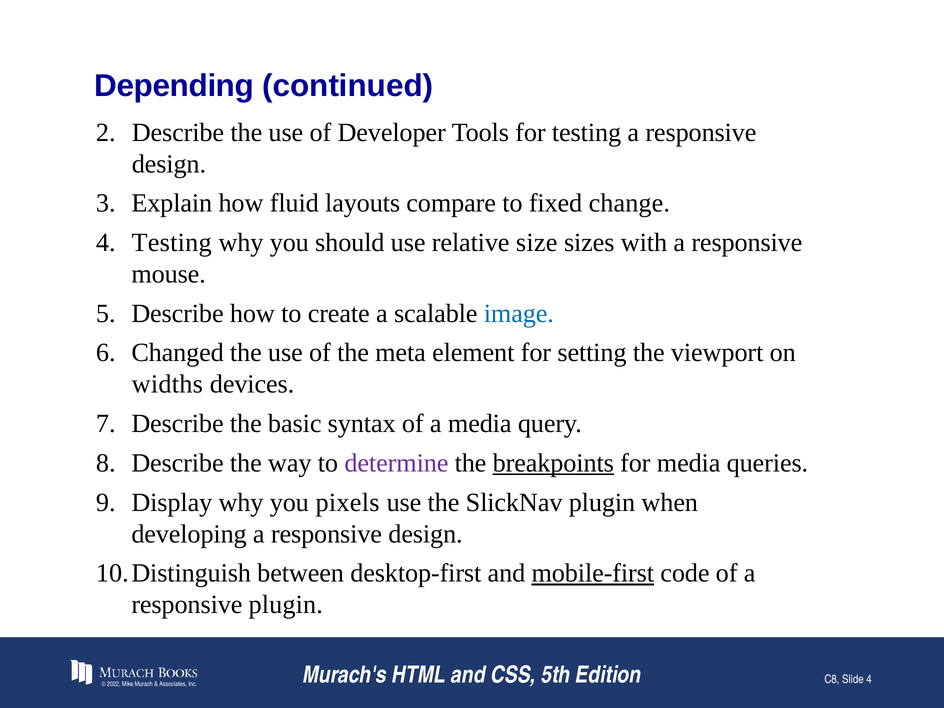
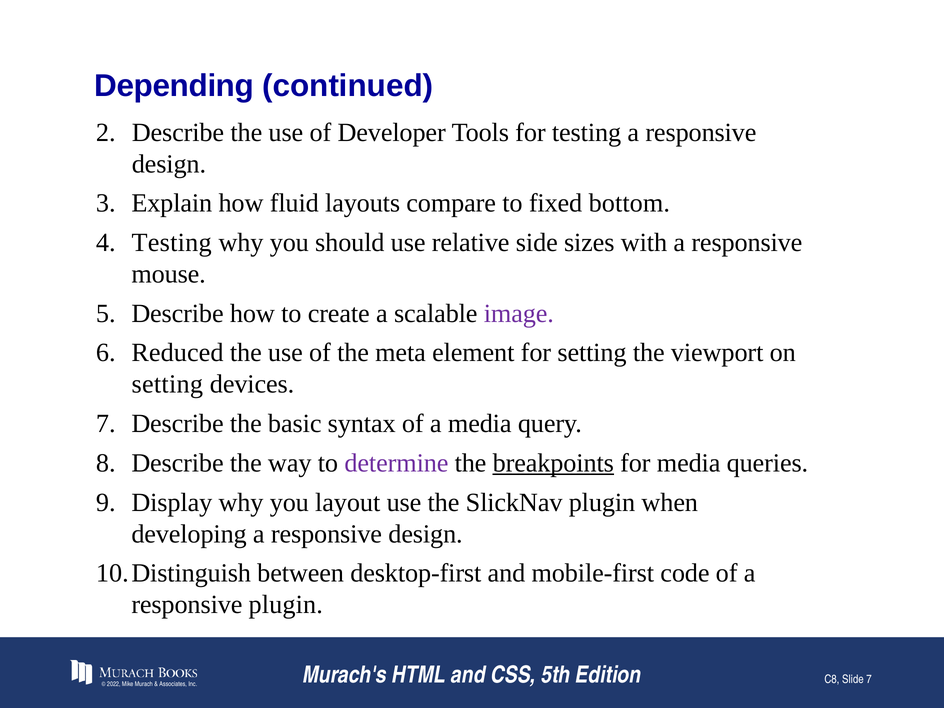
change: change -> bottom
size: size -> side
image colour: blue -> purple
Changed: Changed -> Reduced
widths at (167, 384): widths -> setting
pixels: pixels -> layout
mobile-first underline: present -> none
Slide 4: 4 -> 7
